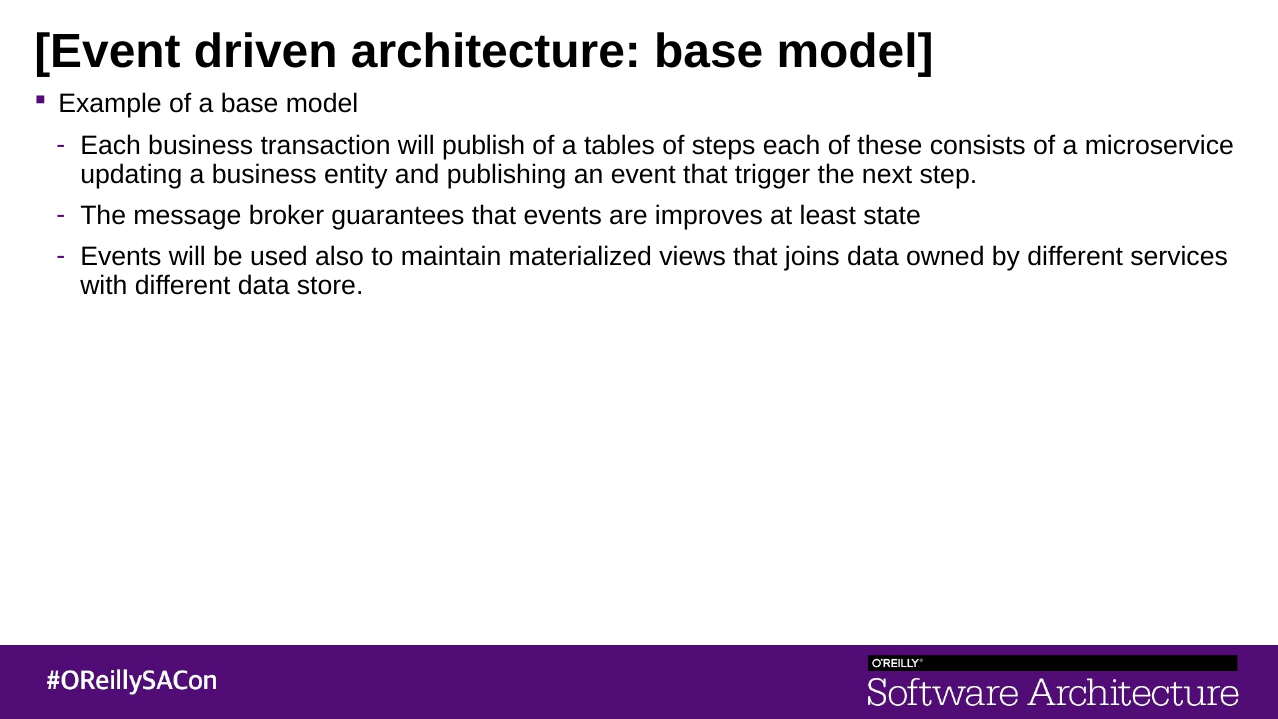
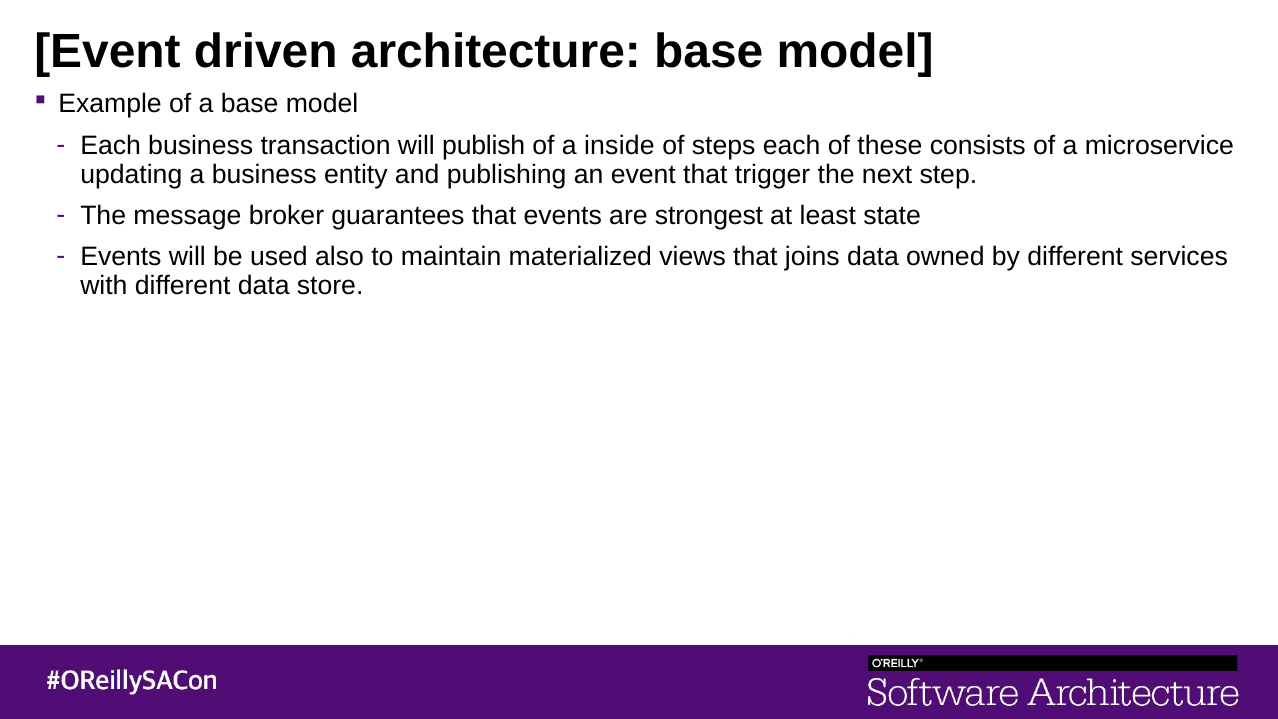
tables: tables -> inside
improves: improves -> strongest
